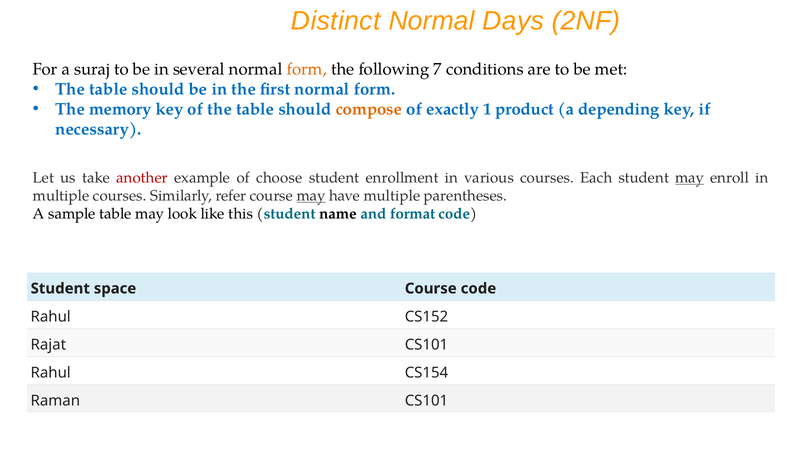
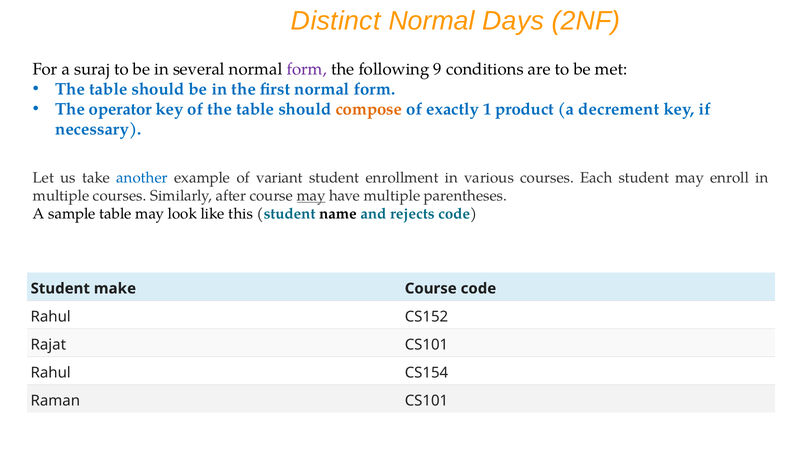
form at (307, 69) colour: orange -> purple
7: 7 -> 9
memory: memory -> operator
depending: depending -> decrement
another colour: red -> blue
choose: choose -> variant
may at (690, 178) underline: present -> none
refer: refer -> after
format: format -> rejects
space: space -> make
